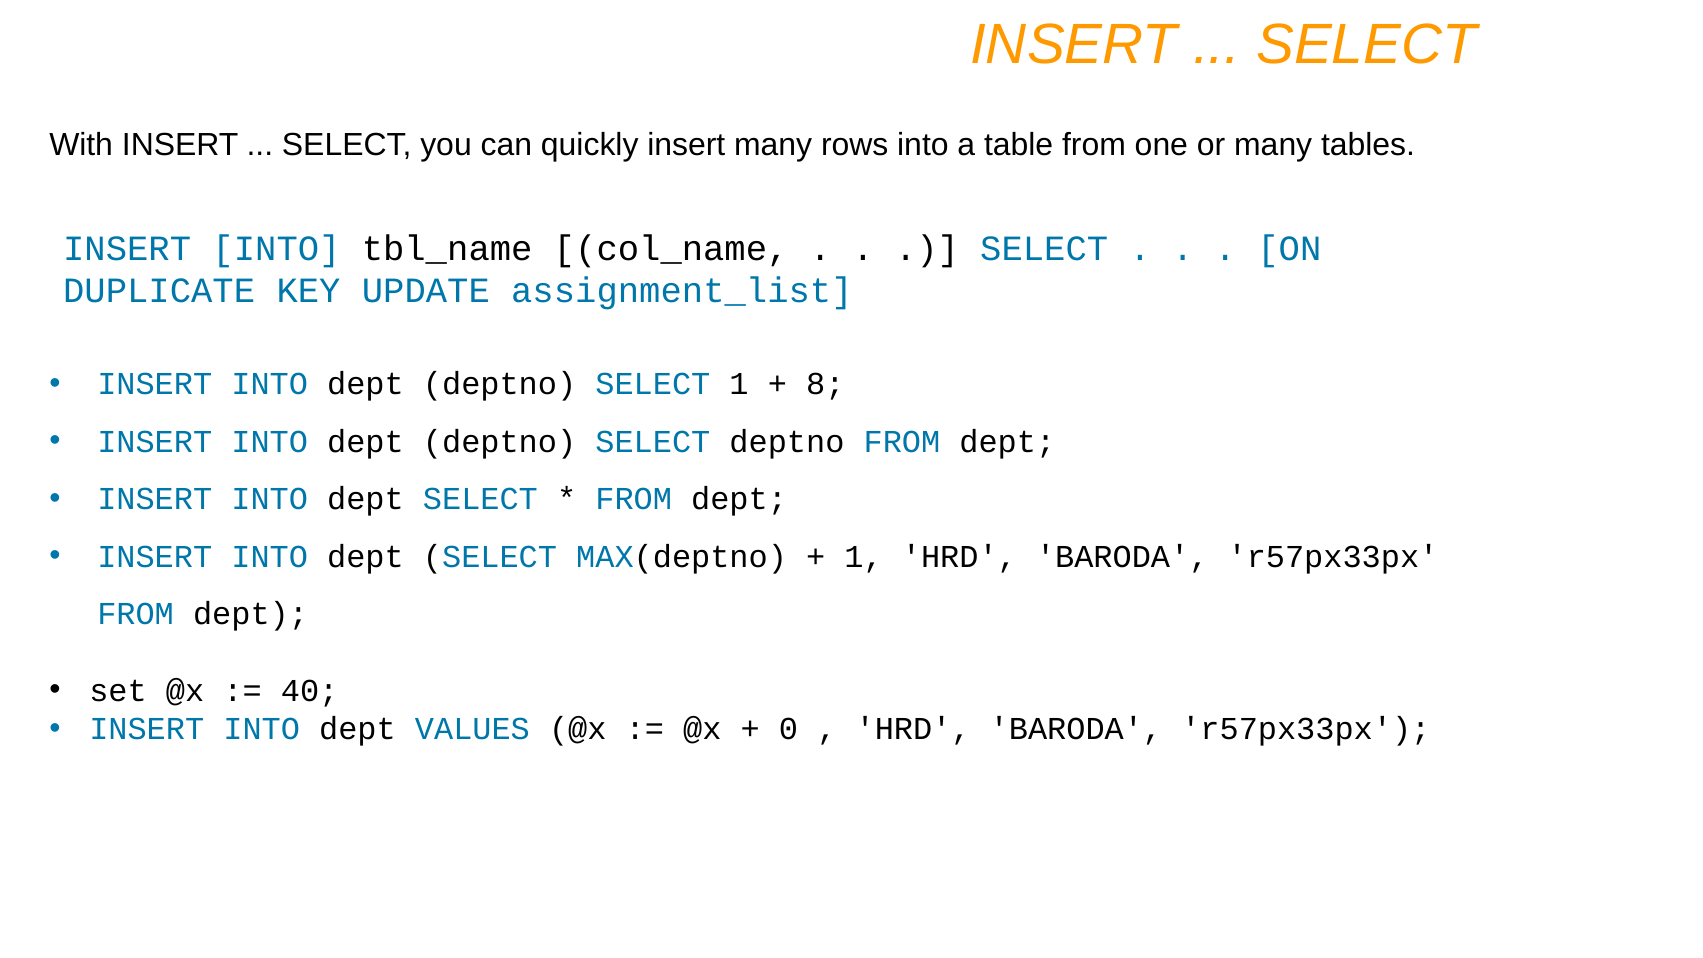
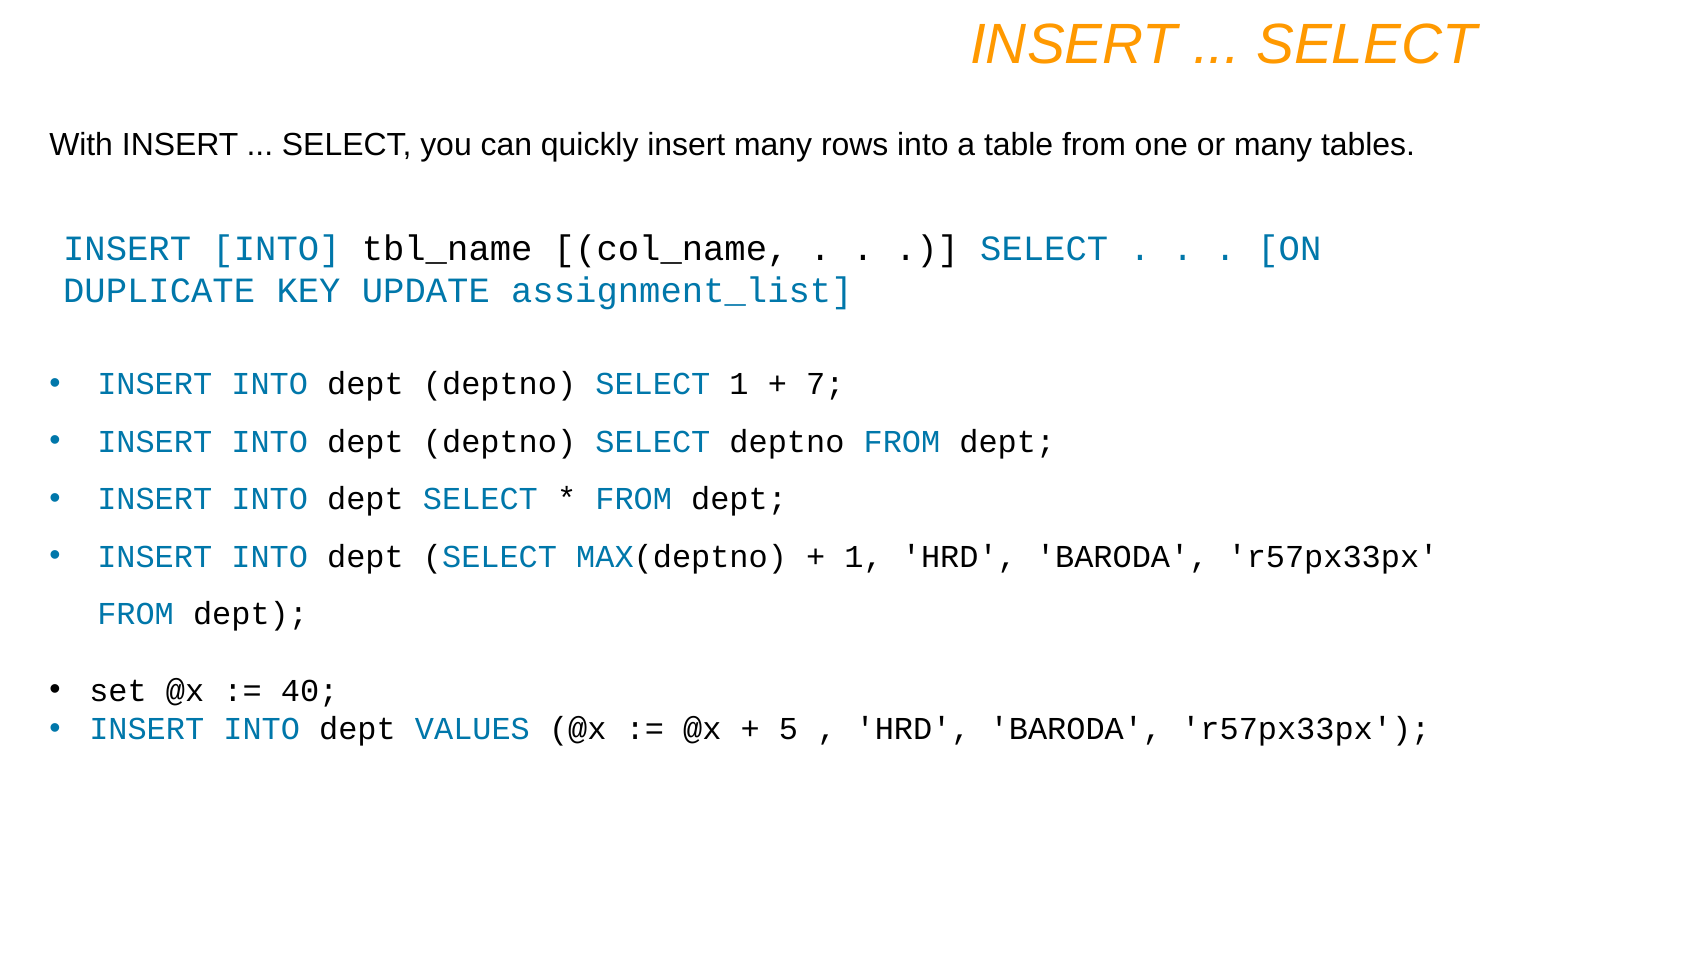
8: 8 -> 7
0: 0 -> 5
